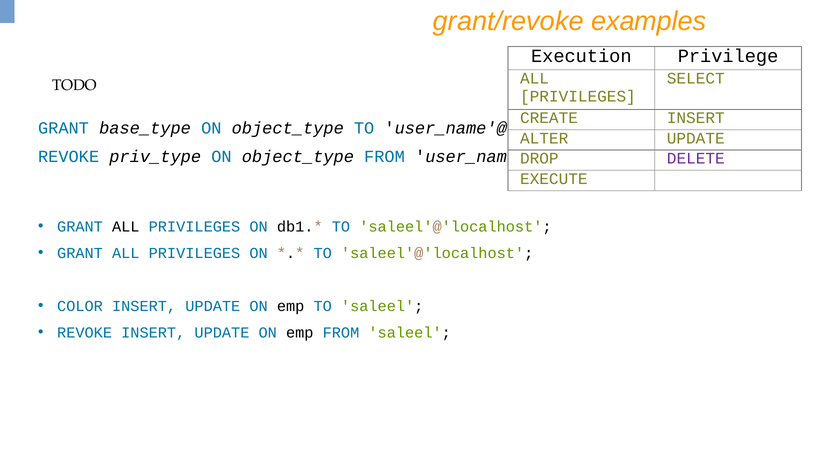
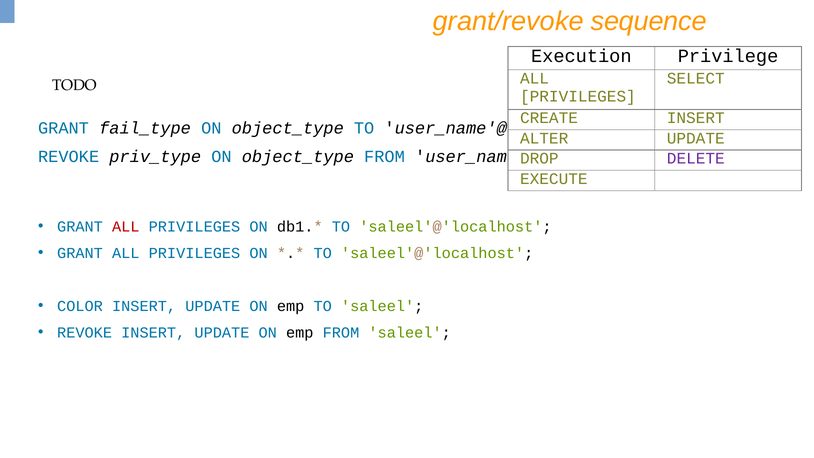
examples: examples -> sequence
base_type: base_type -> fail_type
ALL at (126, 227) colour: black -> red
